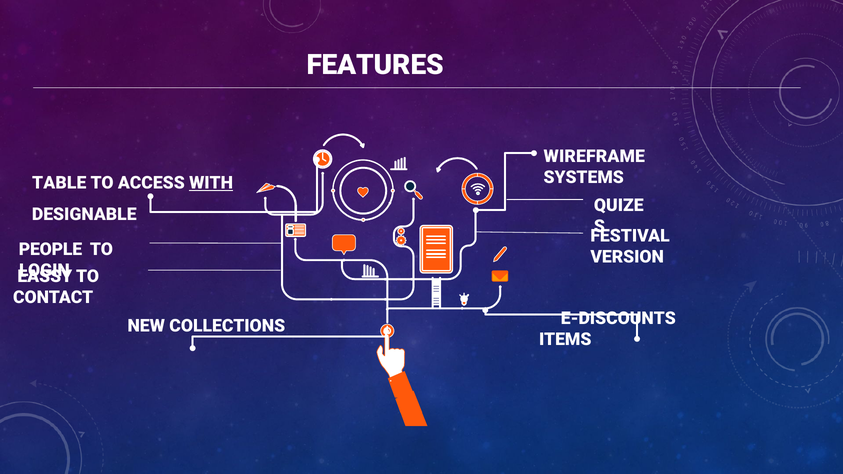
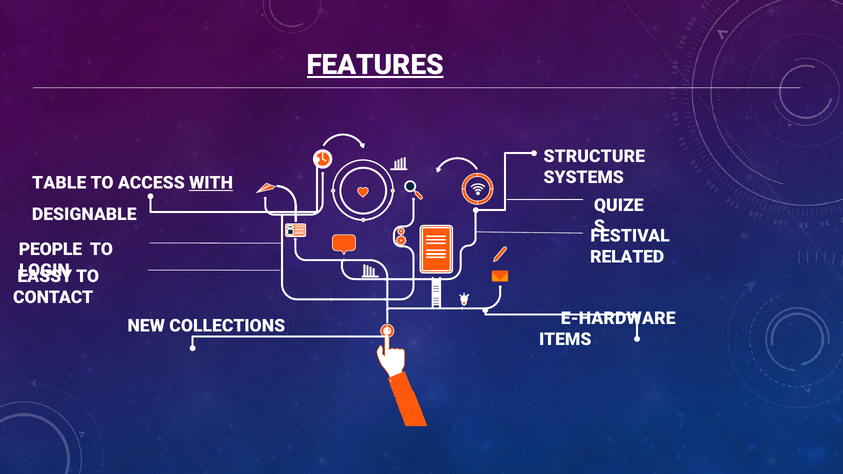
FEATURES underline: none -> present
WIREFRAME: WIREFRAME -> STRUCTURE
VERSION: VERSION -> RELATED
E-DISCOUNTS: E-DISCOUNTS -> E-HARDWARE
